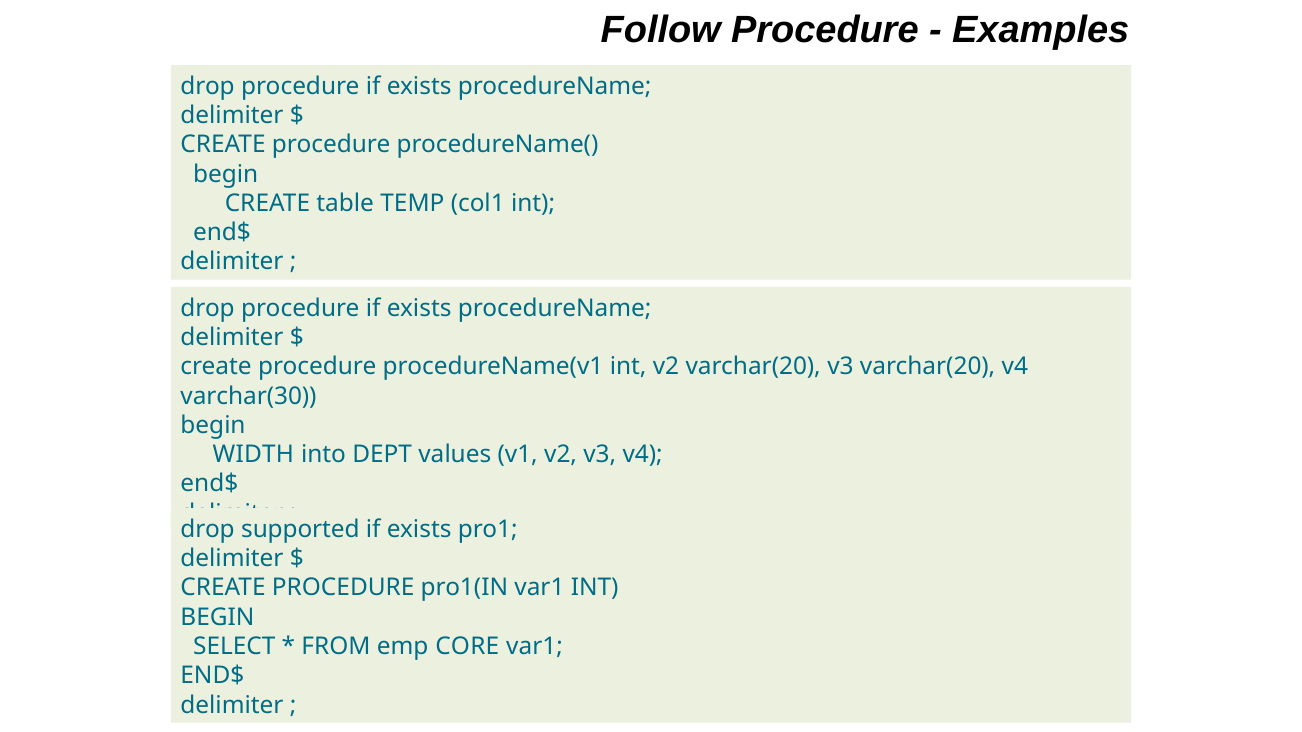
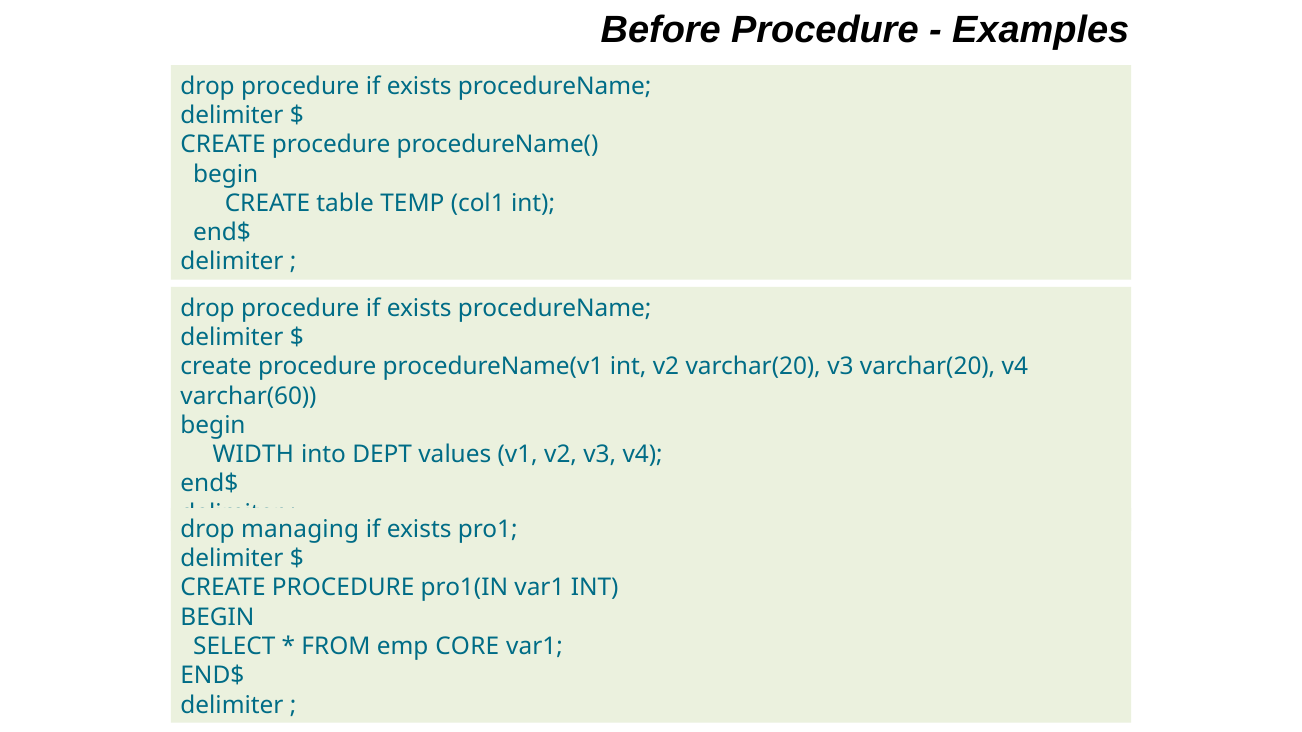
Follow: Follow -> Before
varchar(30: varchar(30 -> varchar(60
supported: supported -> managing
